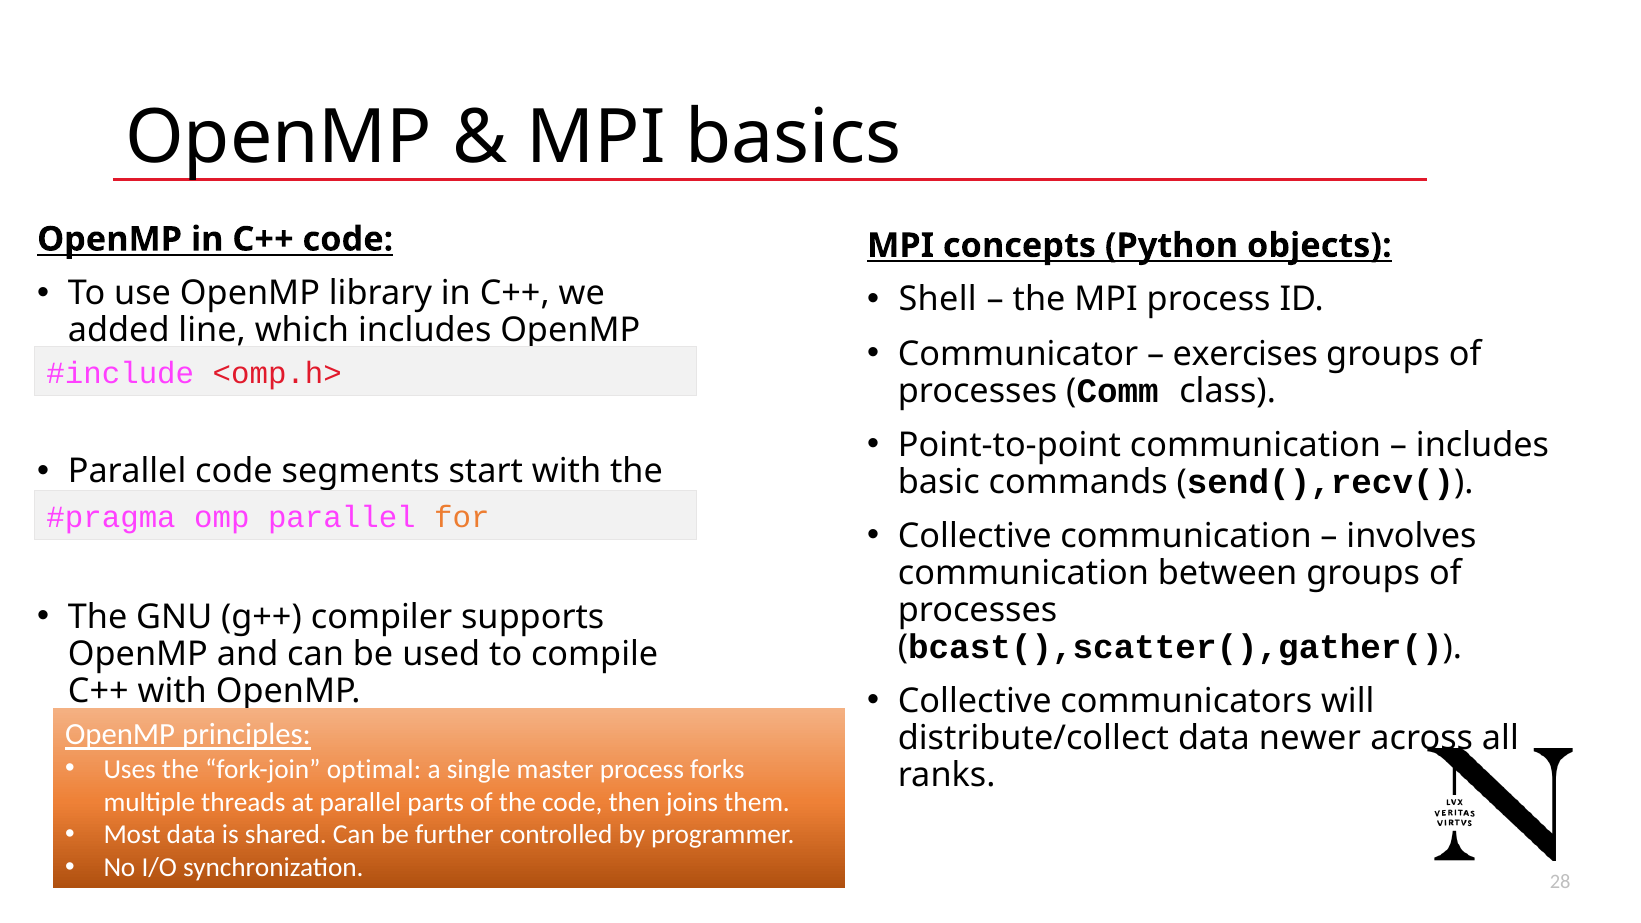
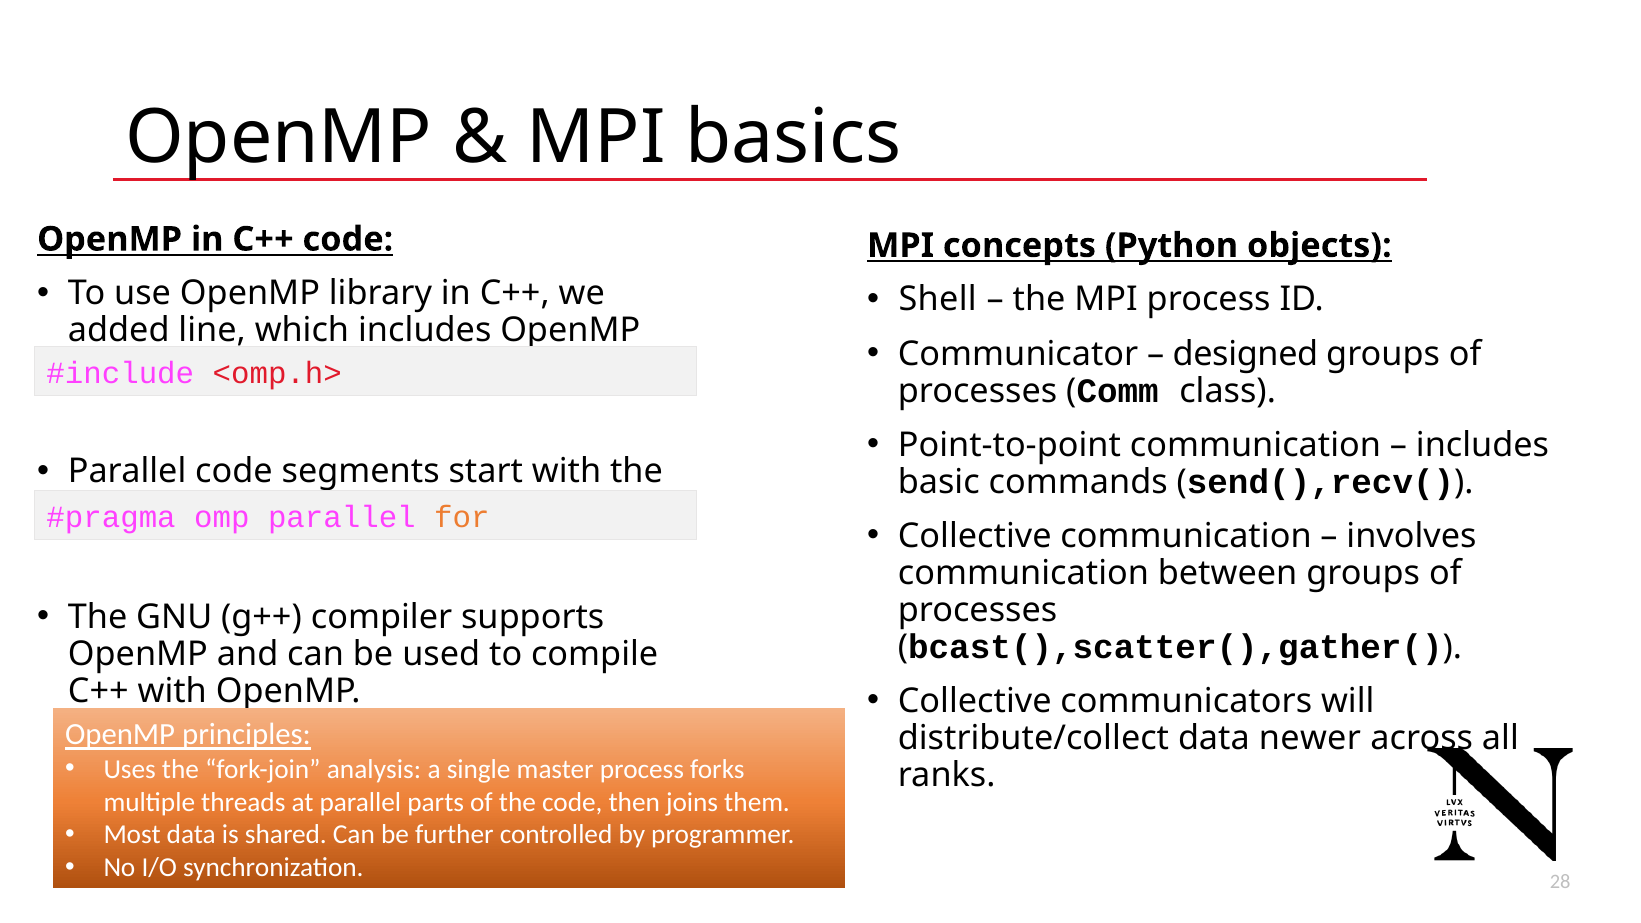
exercises: exercises -> designed
optimal: optimal -> analysis
